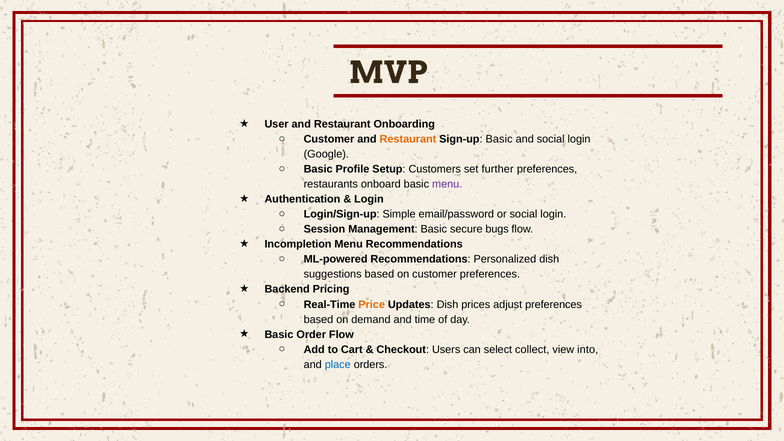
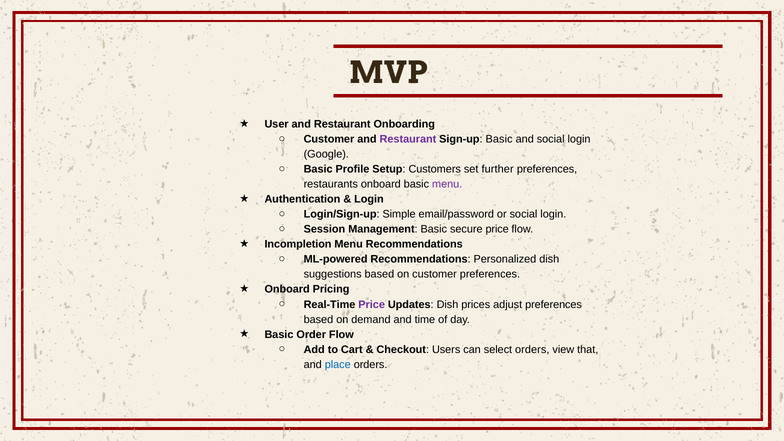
Restaurant at (408, 139) colour: orange -> purple
secure bugs: bugs -> price
Backend at (287, 289): Backend -> Onboard
Price at (372, 304) colour: orange -> purple
select collect: collect -> orders
into: into -> that
